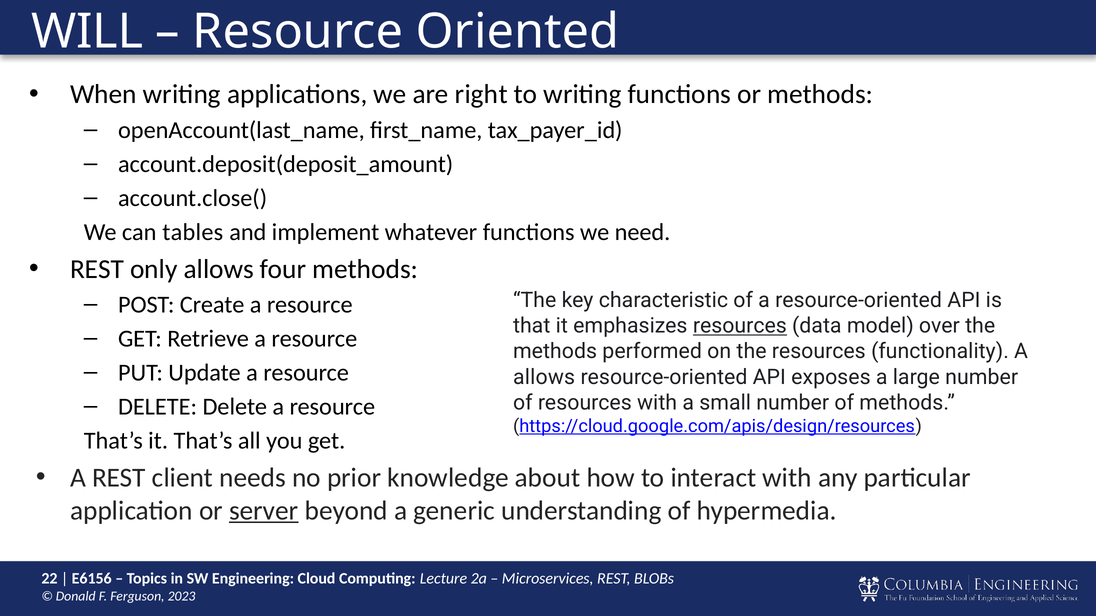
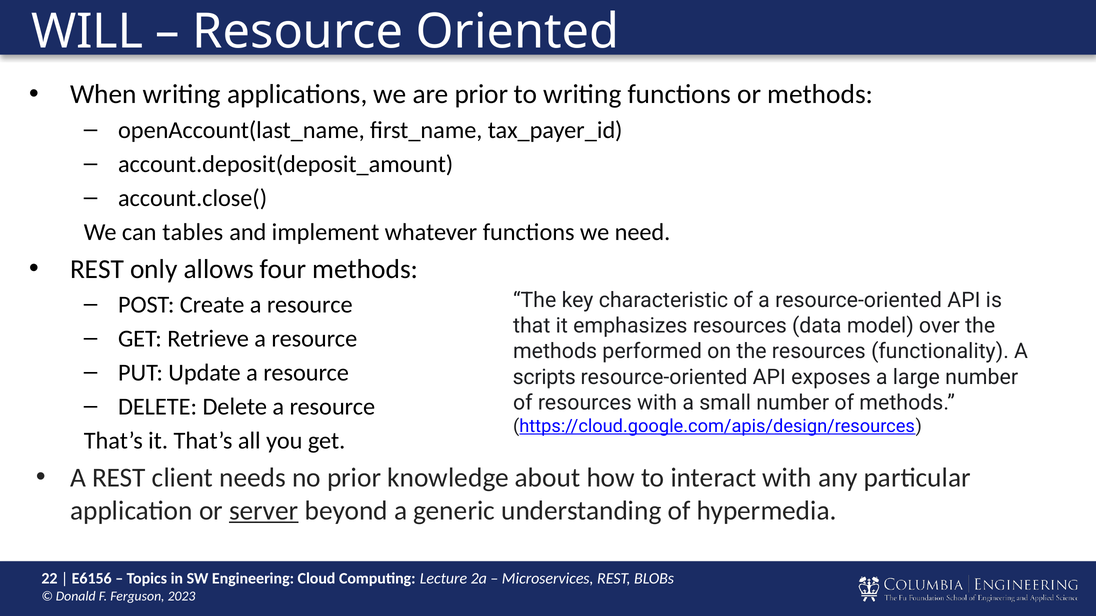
are right: right -> prior
resources at (740, 326) underline: present -> none
allows at (544, 377): allows -> scripts
